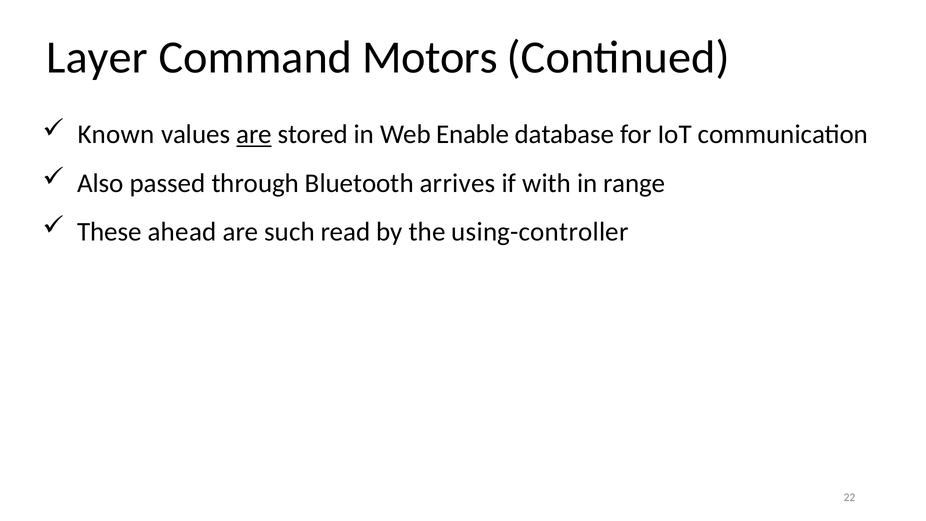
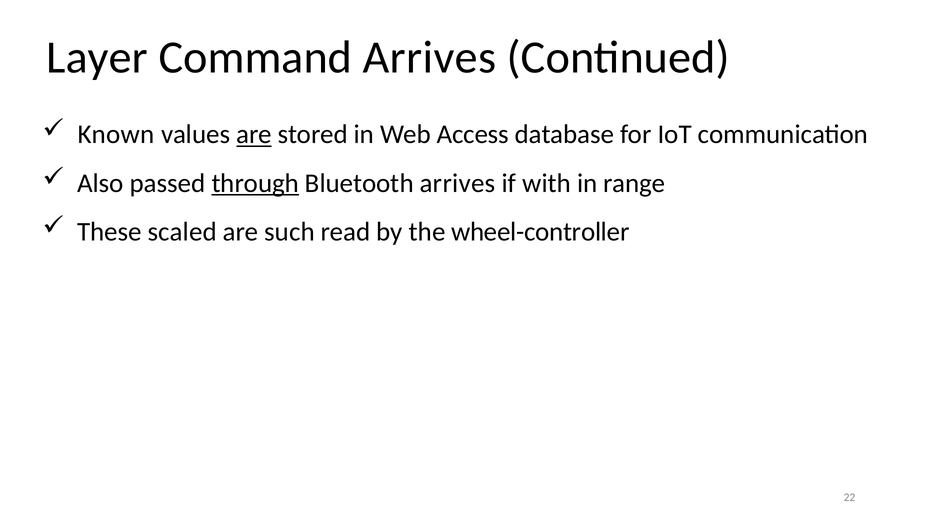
Command Motors: Motors -> Arrives
Enable: Enable -> Access
through underline: none -> present
ahead: ahead -> scaled
using-controller: using-controller -> wheel-controller
